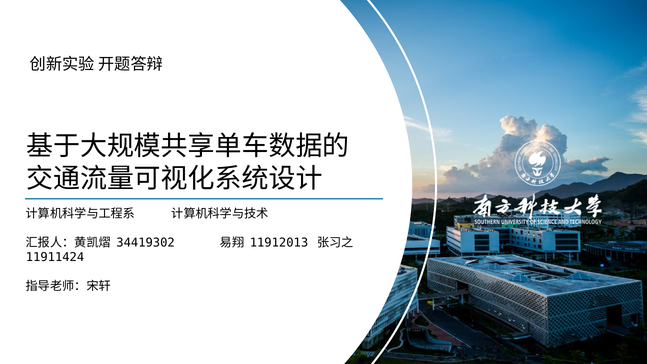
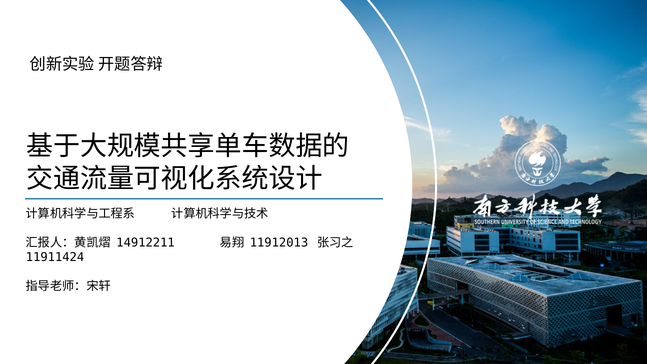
34419302: 34419302 -> 14912211
